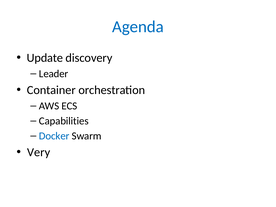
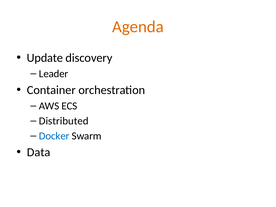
Agenda colour: blue -> orange
Capabilities: Capabilities -> Distributed
Very: Very -> Data
